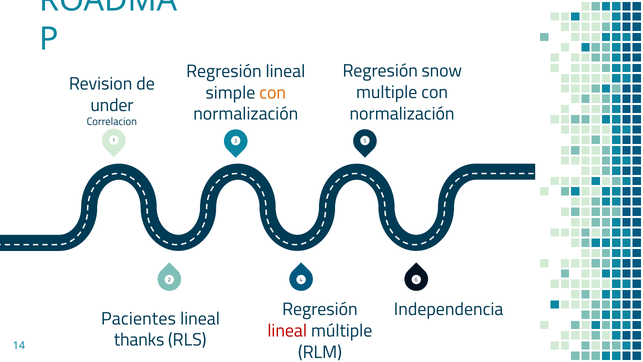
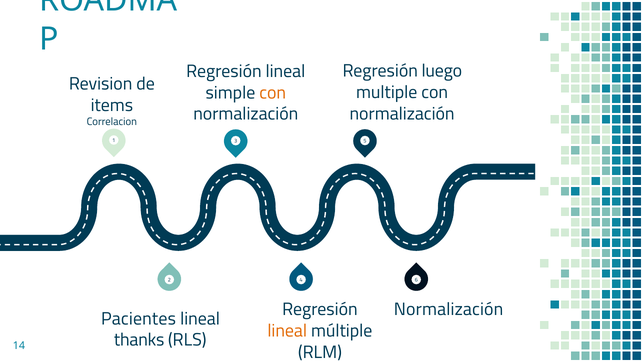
snow: snow -> luego
under: under -> items
Independencia at (449, 309): Independencia -> Normalización
lineal at (287, 331) colour: red -> orange
